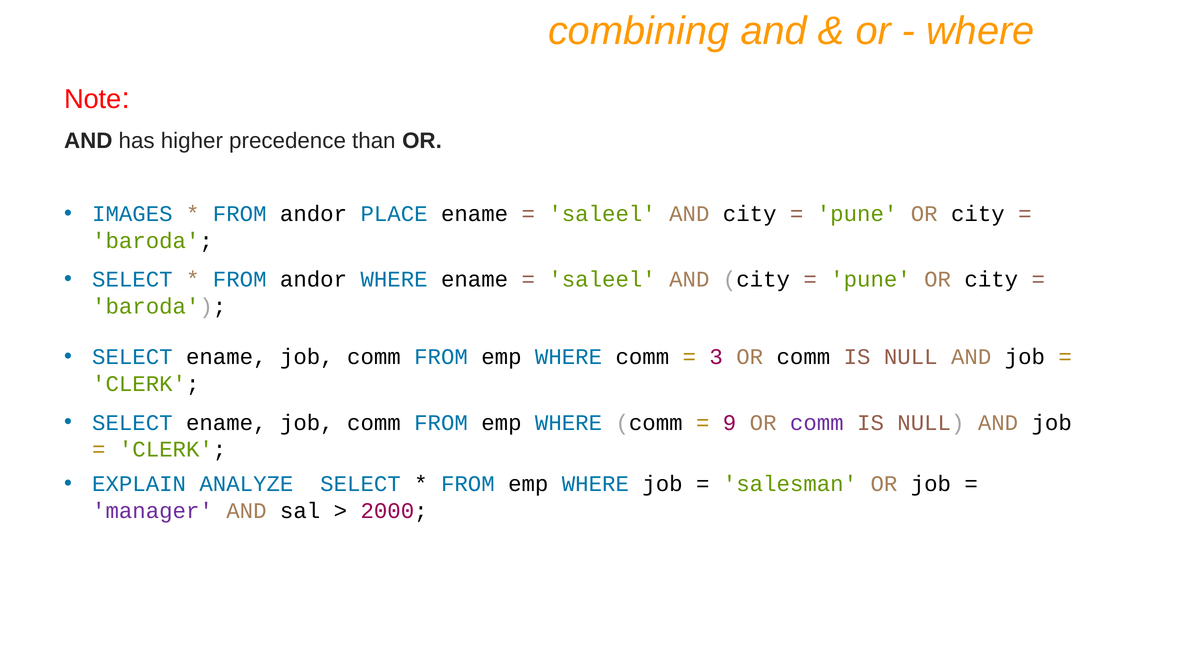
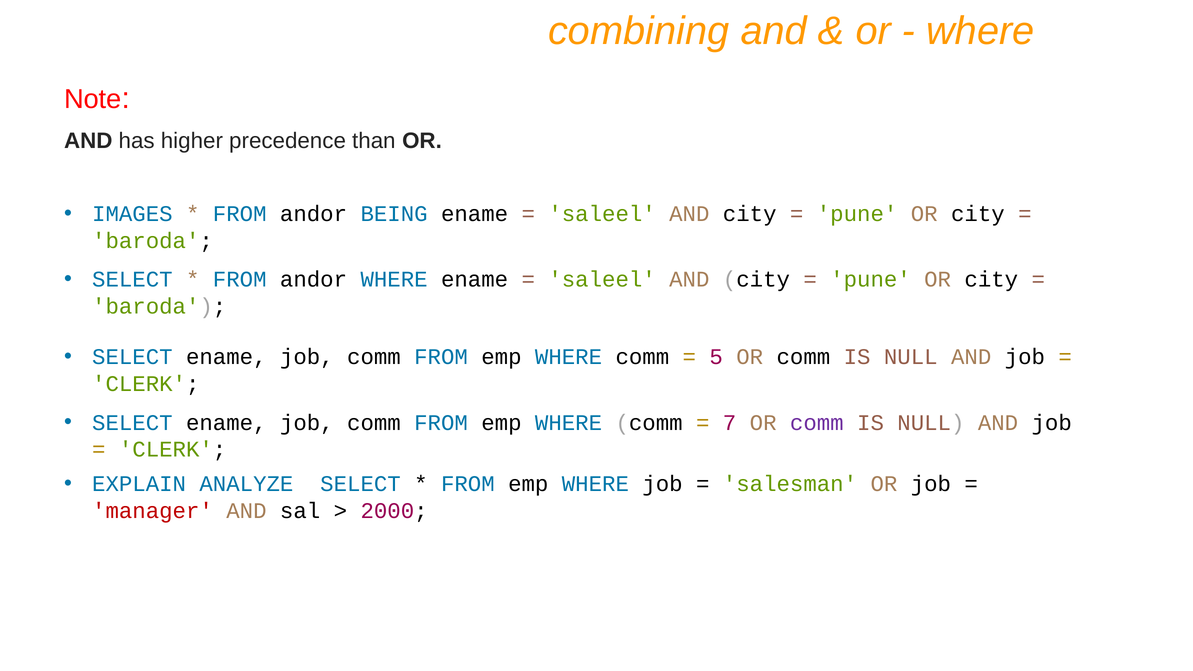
PLACE: PLACE -> BEING
3: 3 -> 5
9: 9 -> 7
manager colour: purple -> red
